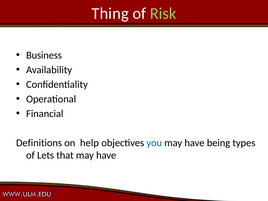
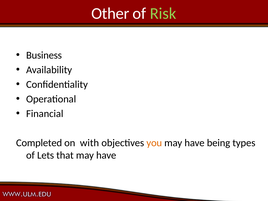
Thing: Thing -> Other
Definitions: Definitions -> Completed
help: help -> with
you colour: blue -> orange
